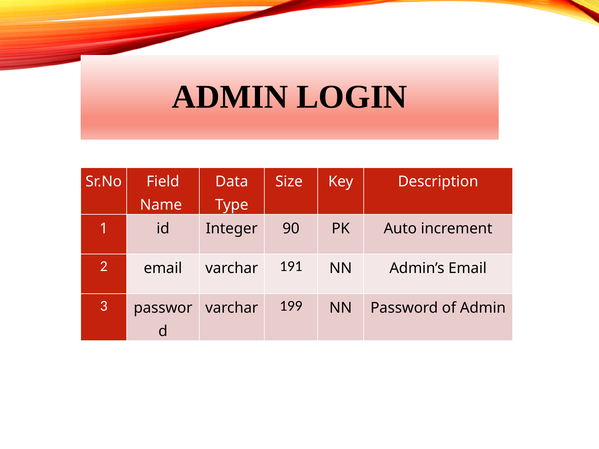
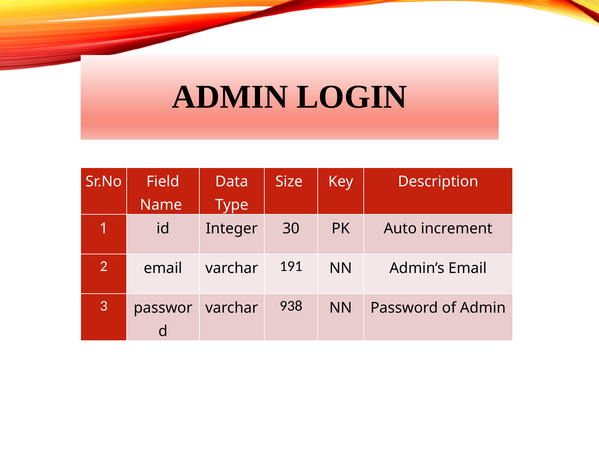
90: 90 -> 30
199: 199 -> 938
